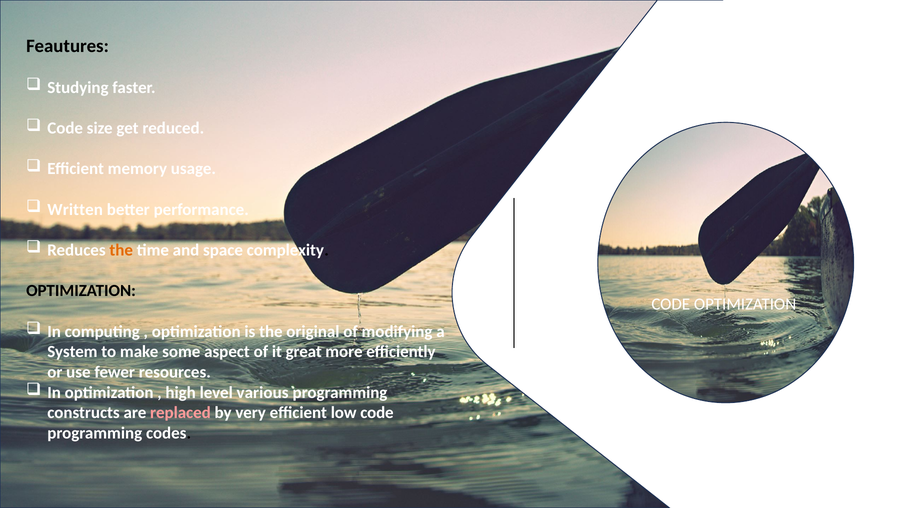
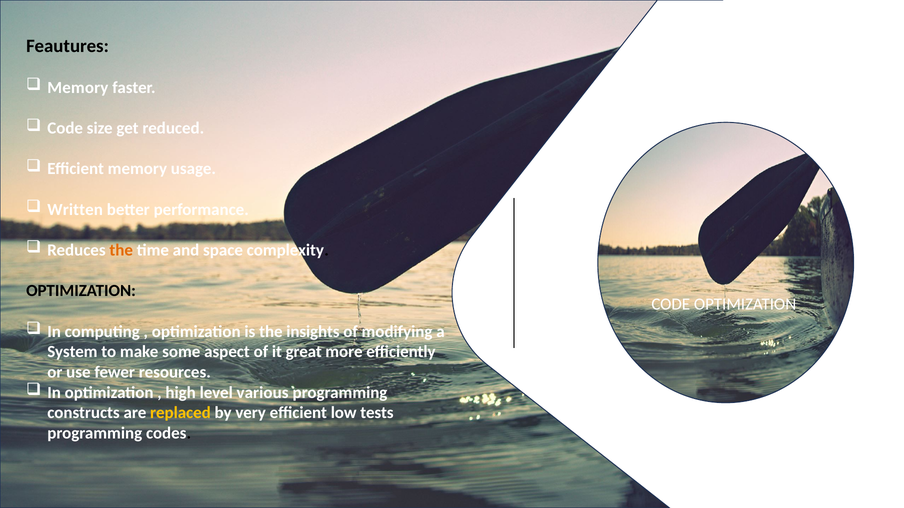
Studying at (78, 88): Studying -> Memory
original: original -> insights
replaced colour: pink -> yellow
low code: code -> tests
